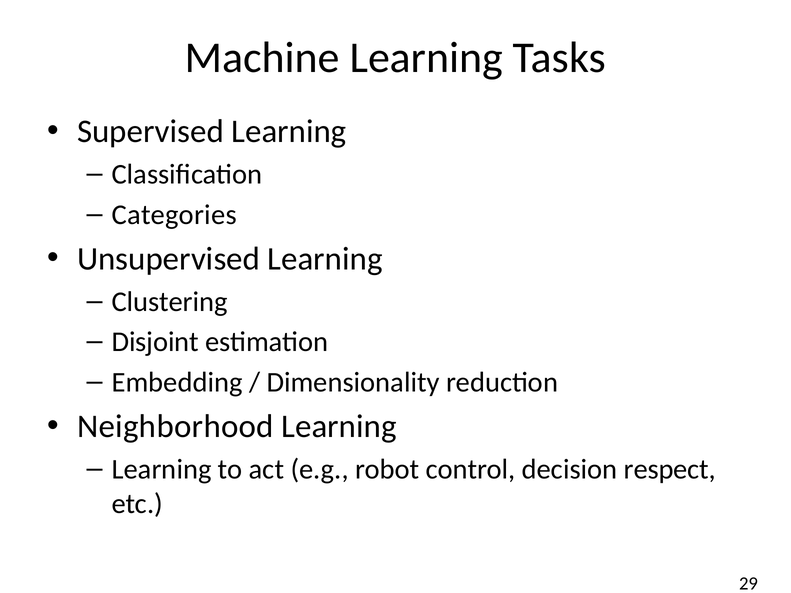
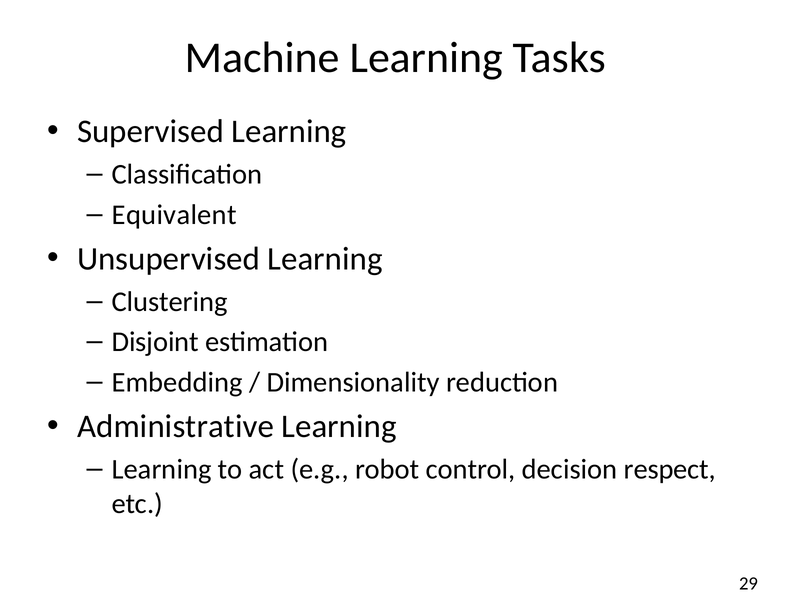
Categories: Categories -> Equivalent
Neighborhood: Neighborhood -> Administrative
